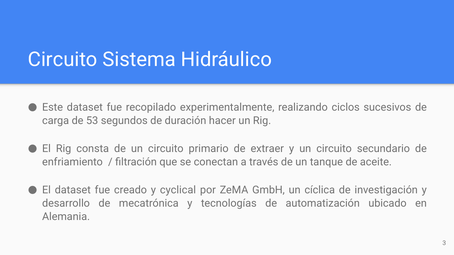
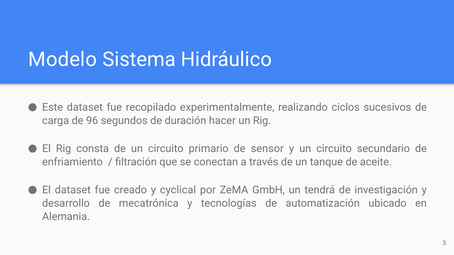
Circuito at (63, 60): Circuito -> Modelo
53: 53 -> 96
extraer: extraer -> sensor
cíclica: cíclica -> tendrá
